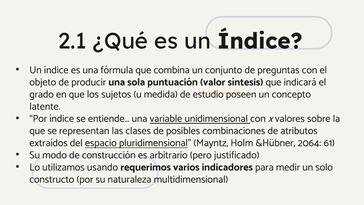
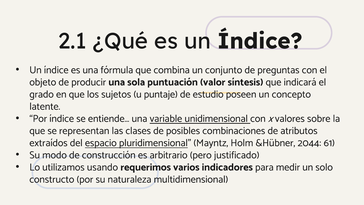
medida: medida -> puntaje
2064: 2064 -> 2044
